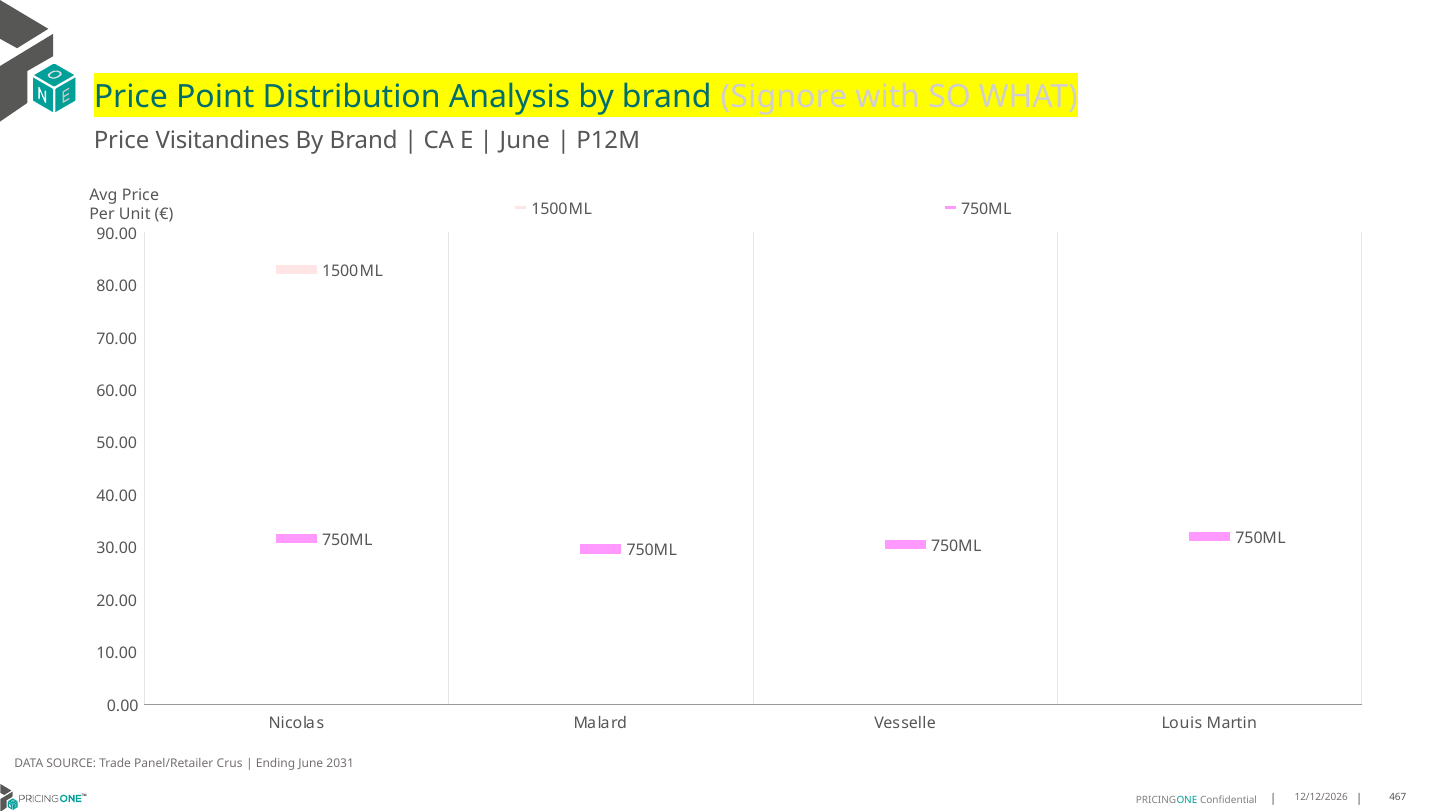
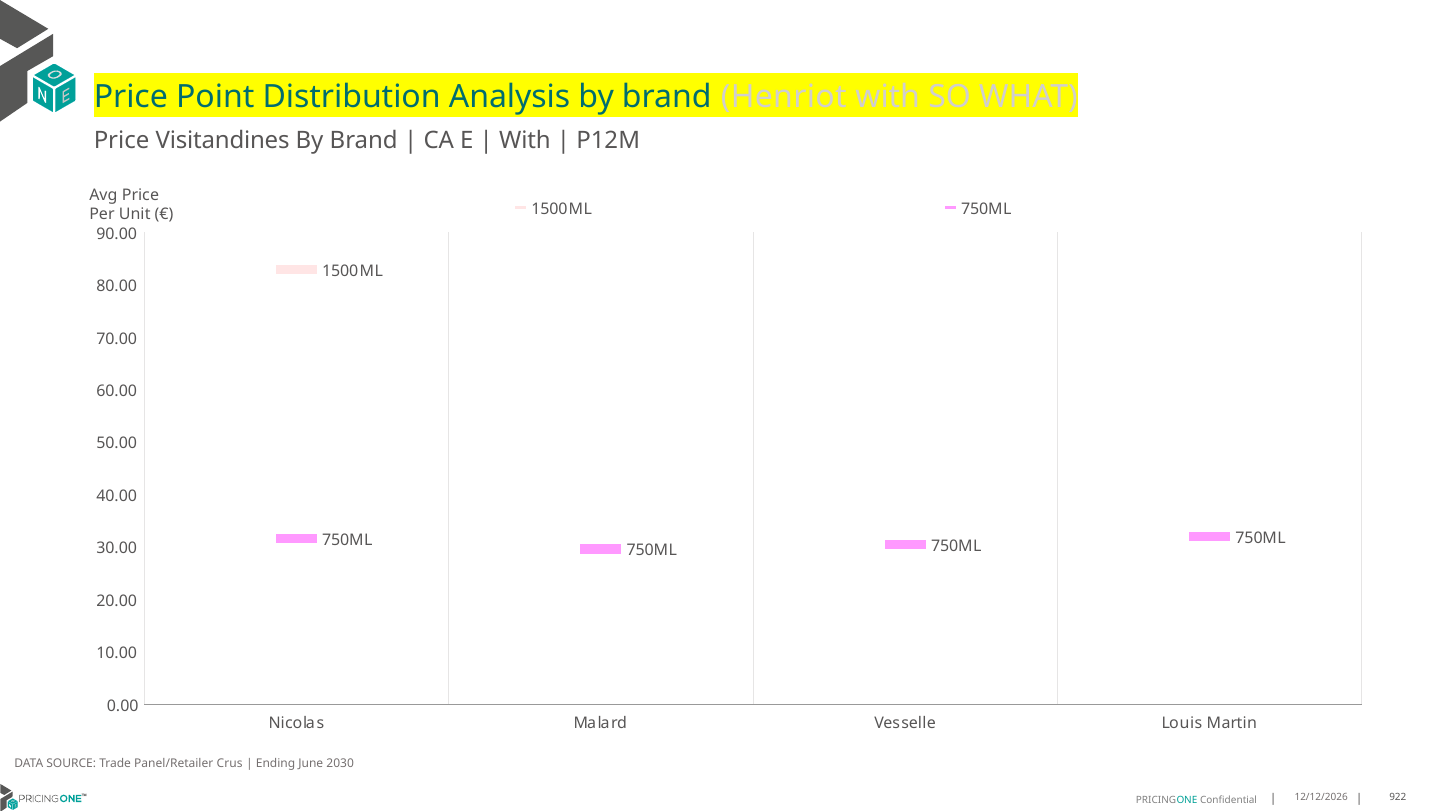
Signore: Signore -> Henriot
June at (525, 141): June -> With
2031: 2031 -> 2030
467: 467 -> 922
